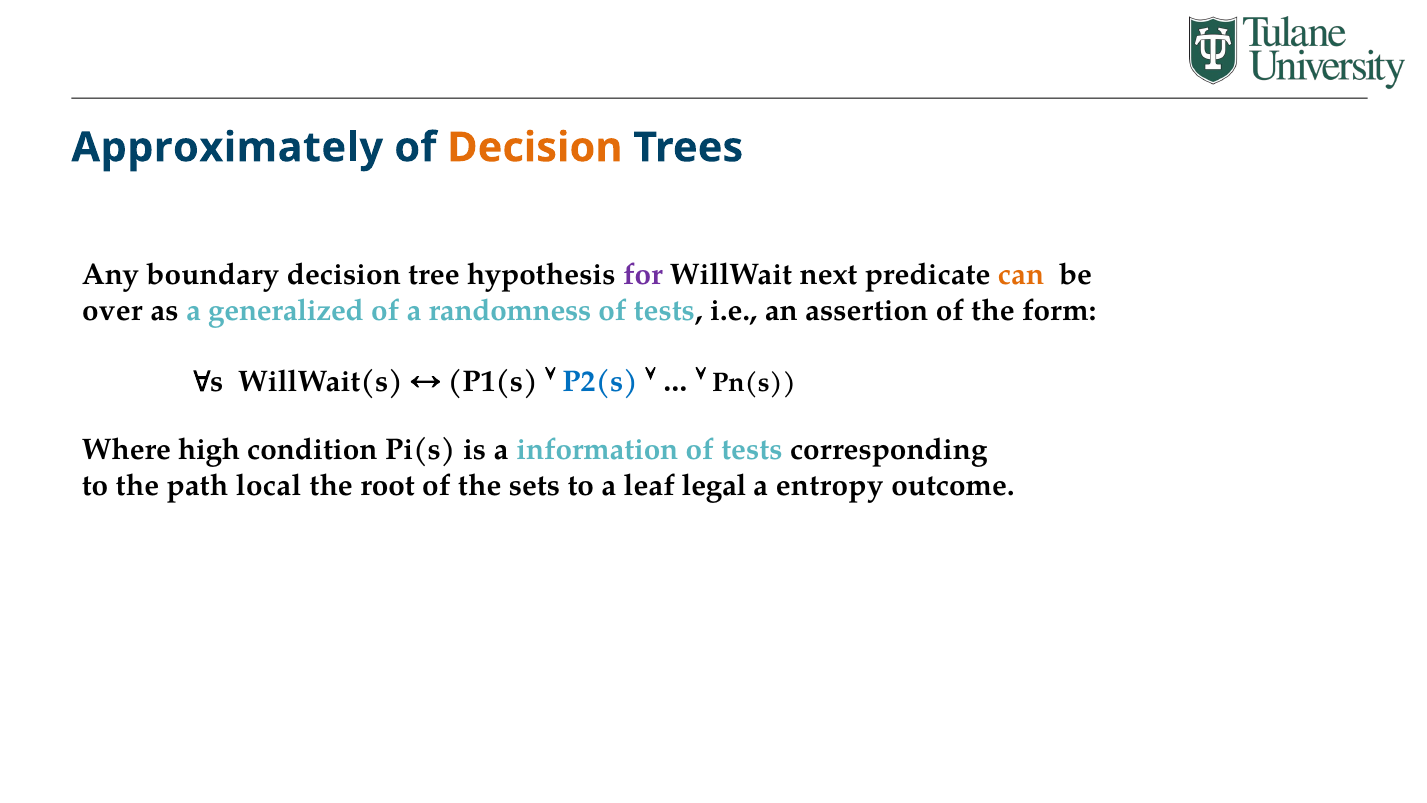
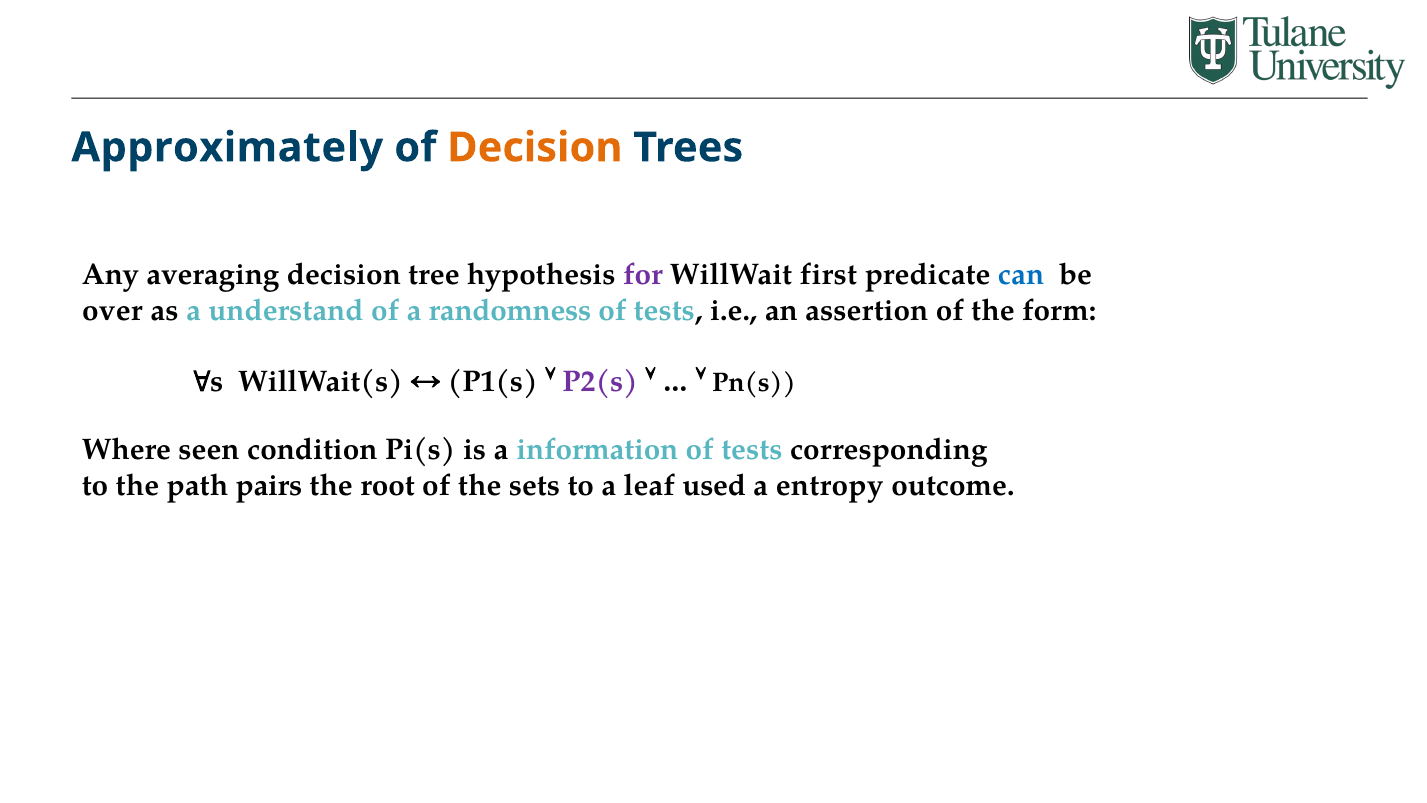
boundary: boundary -> averaging
next: next -> first
can colour: orange -> blue
generalized: generalized -> understand
P2(s colour: blue -> purple
high: high -> seen
local: local -> pairs
legal: legal -> used
